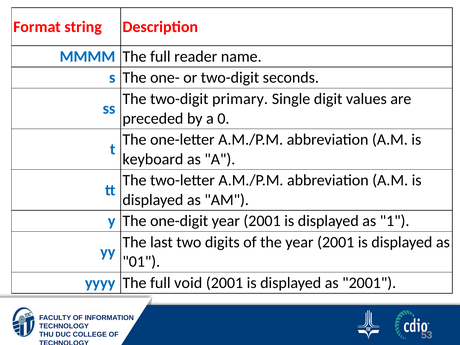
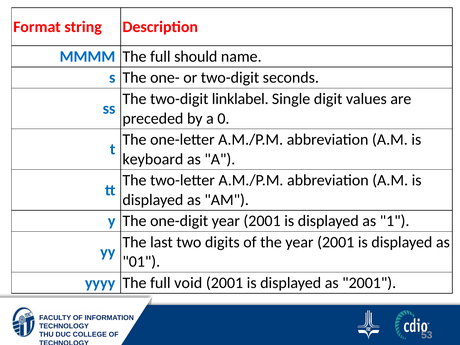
reader: reader -> should
primary: primary -> linklabel
